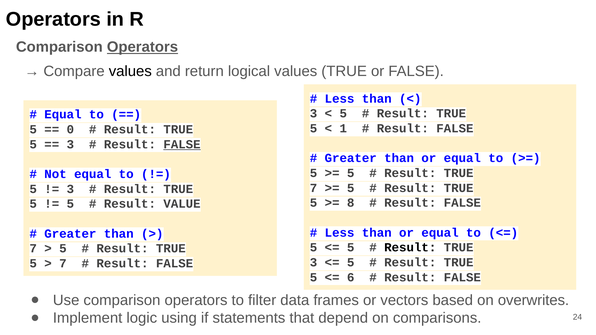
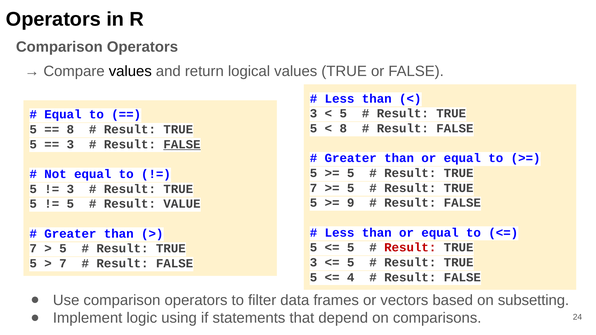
Operators at (142, 47) underline: present -> none
1 at (343, 129): 1 -> 8
0 at (70, 130): 0 -> 8
8: 8 -> 9
Result at (410, 248) colour: black -> red
6: 6 -> 4
overwrites: overwrites -> subsetting
